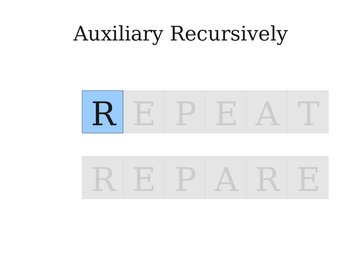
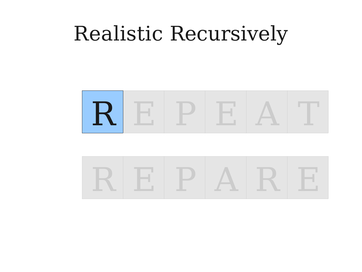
Auxiliary: Auxiliary -> Realistic
